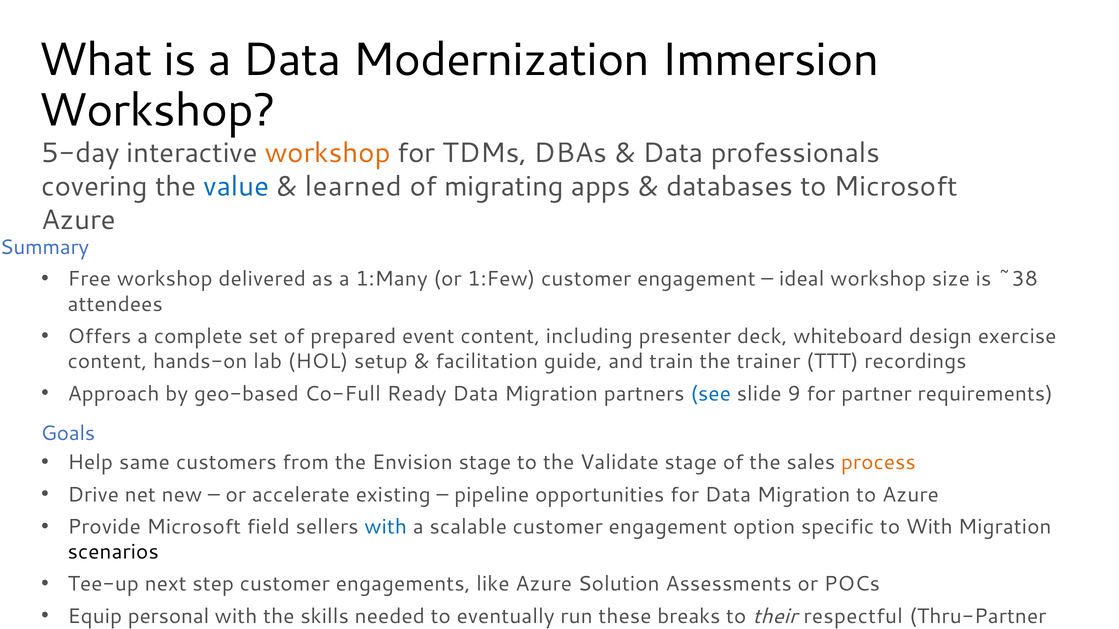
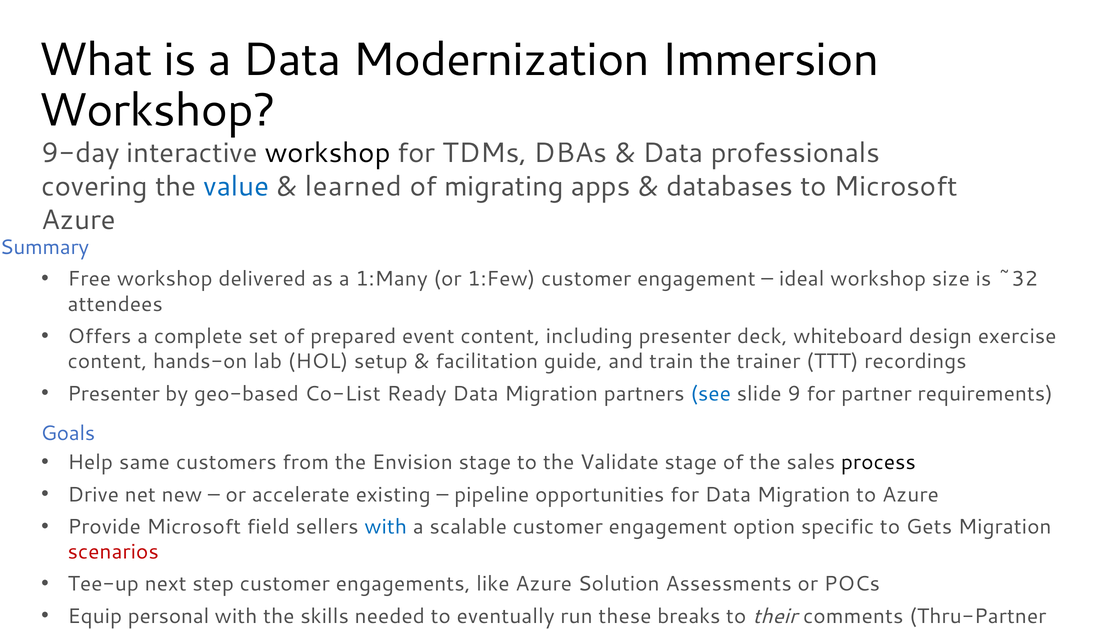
5-day: 5-day -> 9-day
workshop at (328, 153) colour: orange -> black
~38: ~38 -> ~32
Approach at (114, 394): Approach -> Presenter
Co-Full: Co-Full -> Co-List
process colour: orange -> black
to With: With -> Gets
scenarios colour: black -> red
respectful: respectful -> comments
